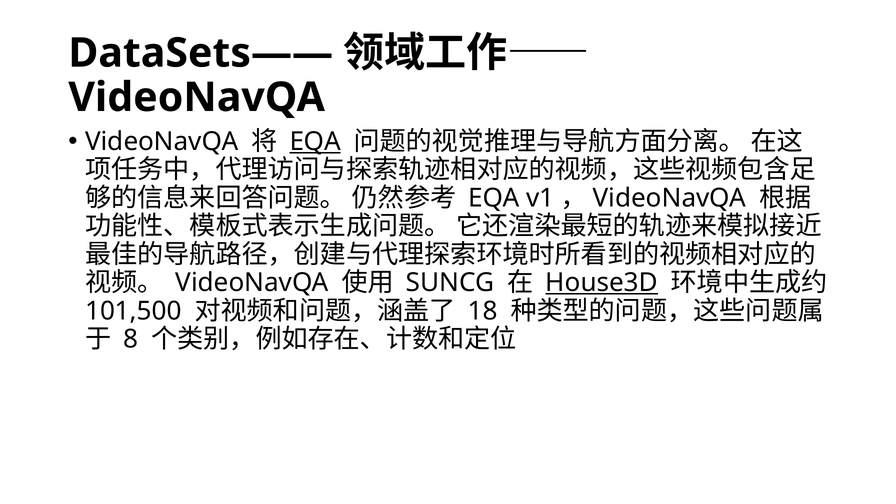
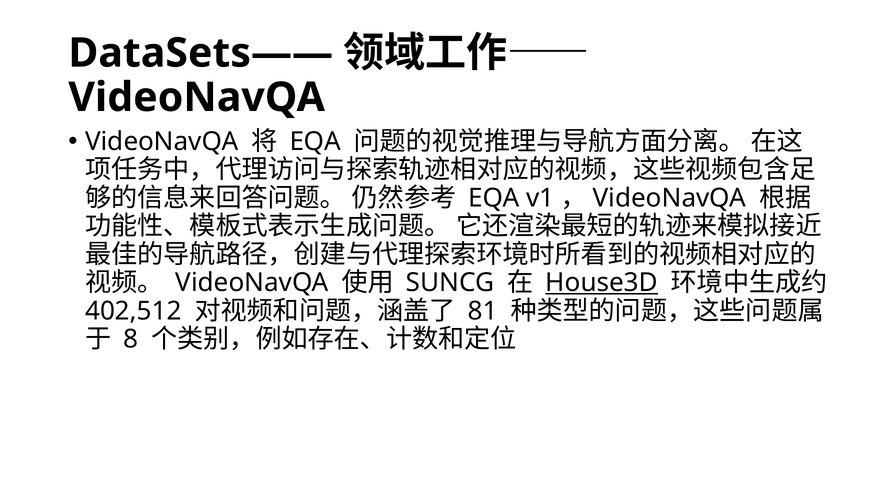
EQA at (315, 142) underline: present -> none
101,500: 101,500 -> 402,512
18: 18 -> 81
